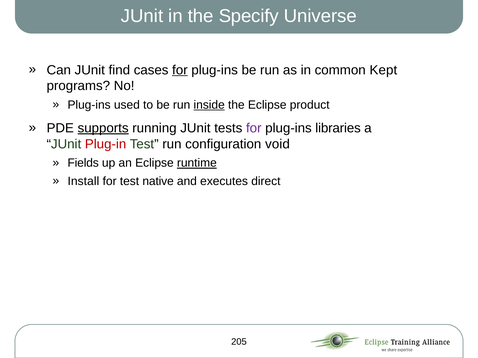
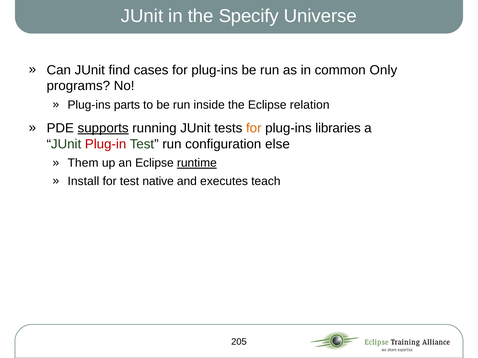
for at (180, 70) underline: present -> none
Kept: Kept -> Only
used: used -> parts
inside underline: present -> none
product: product -> relation
for at (254, 128) colour: purple -> orange
void: void -> else
Fields: Fields -> Them
direct: direct -> teach
